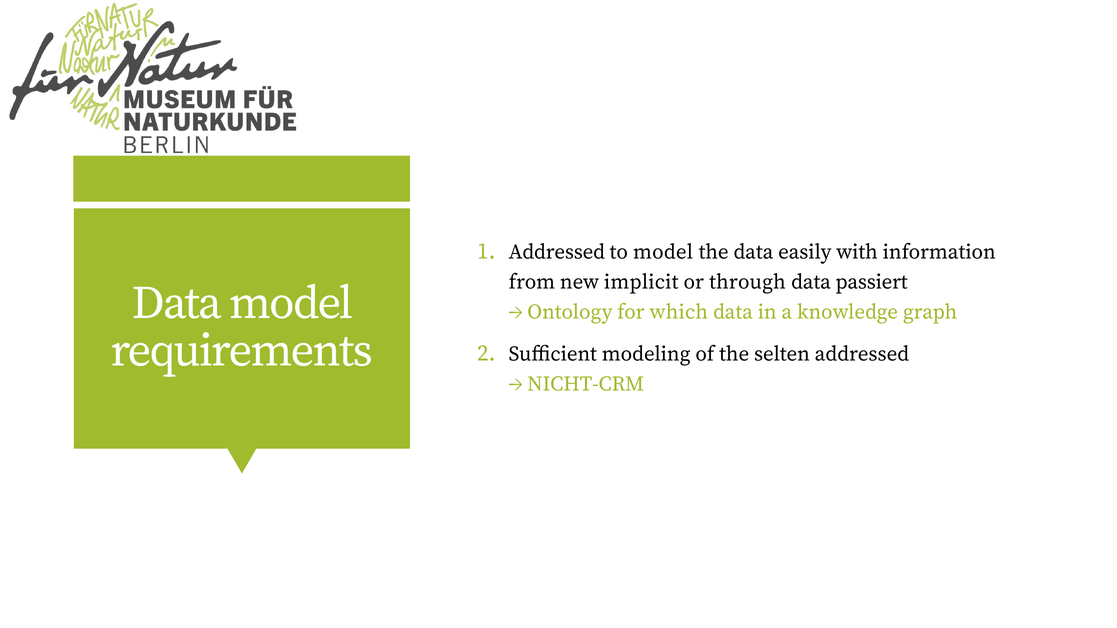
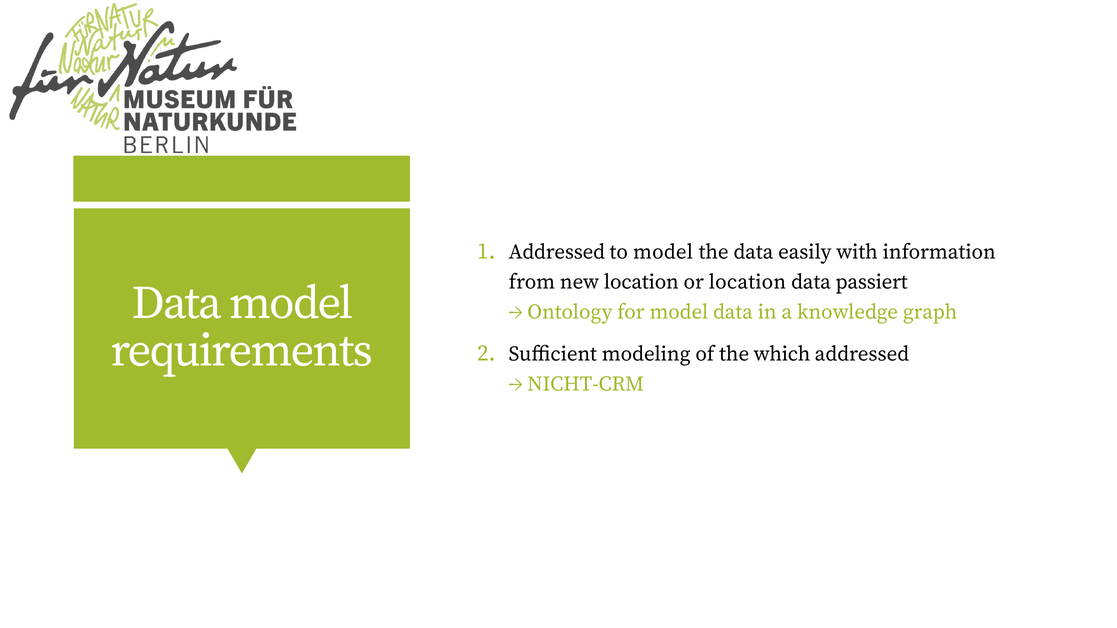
new implicit: implicit -> location
or through: through -> location
for which: which -> model
selten: selten -> which
